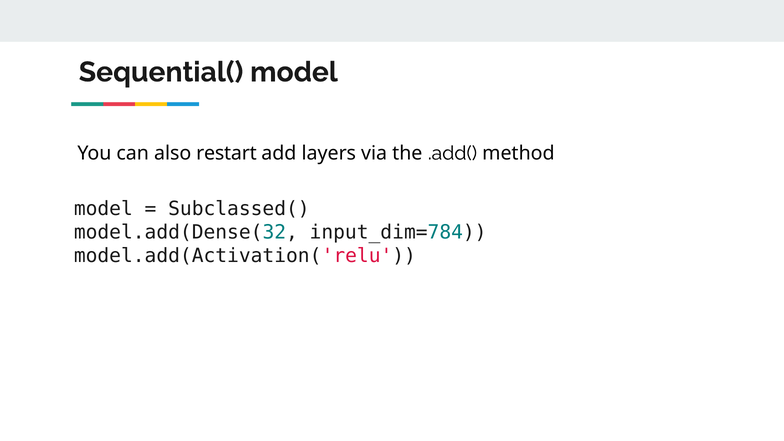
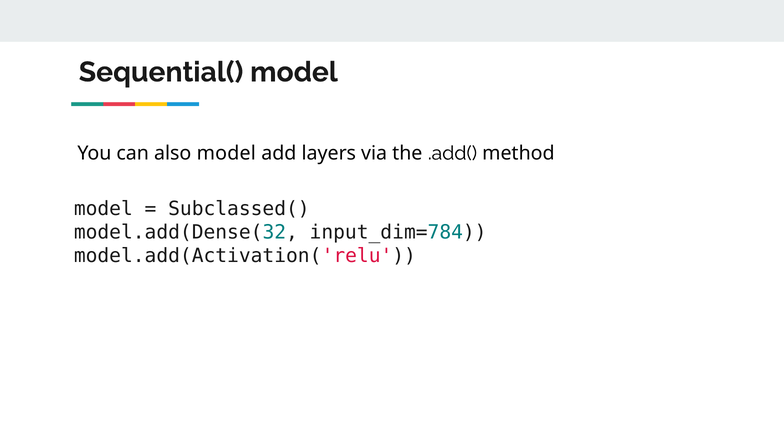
also restart: restart -> model
